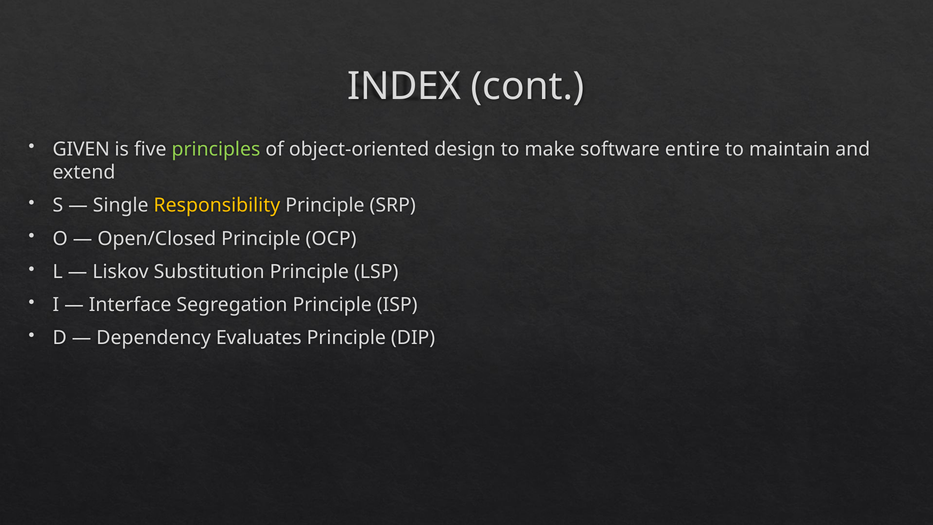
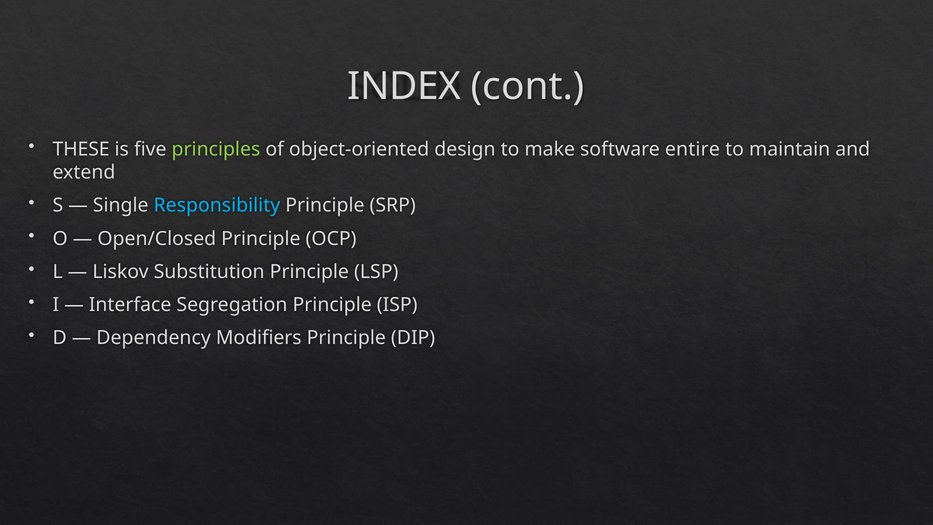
GIVEN: GIVEN -> THESE
Responsibility colour: yellow -> light blue
Evaluates: Evaluates -> Modifiers
